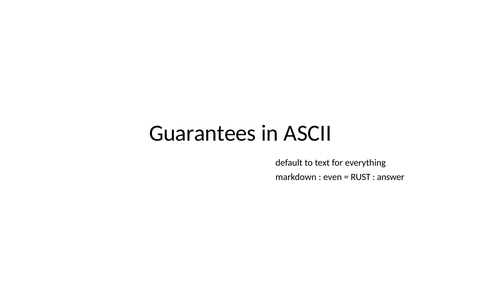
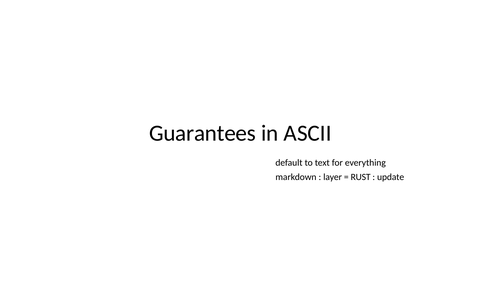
even: even -> layer
answer: answer -> update
